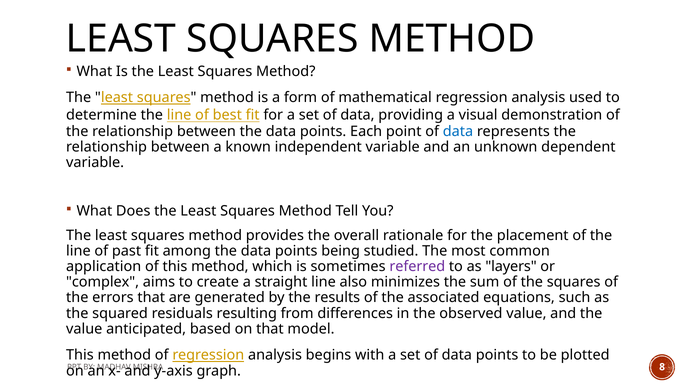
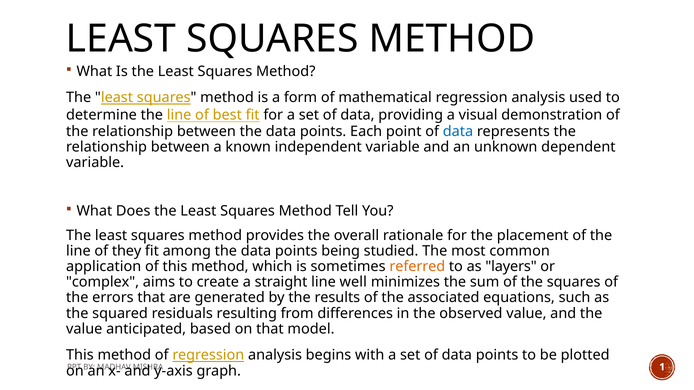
past: past -> they
referred colour: purple -> orange
also: also -> well
8: 8 -> 1
